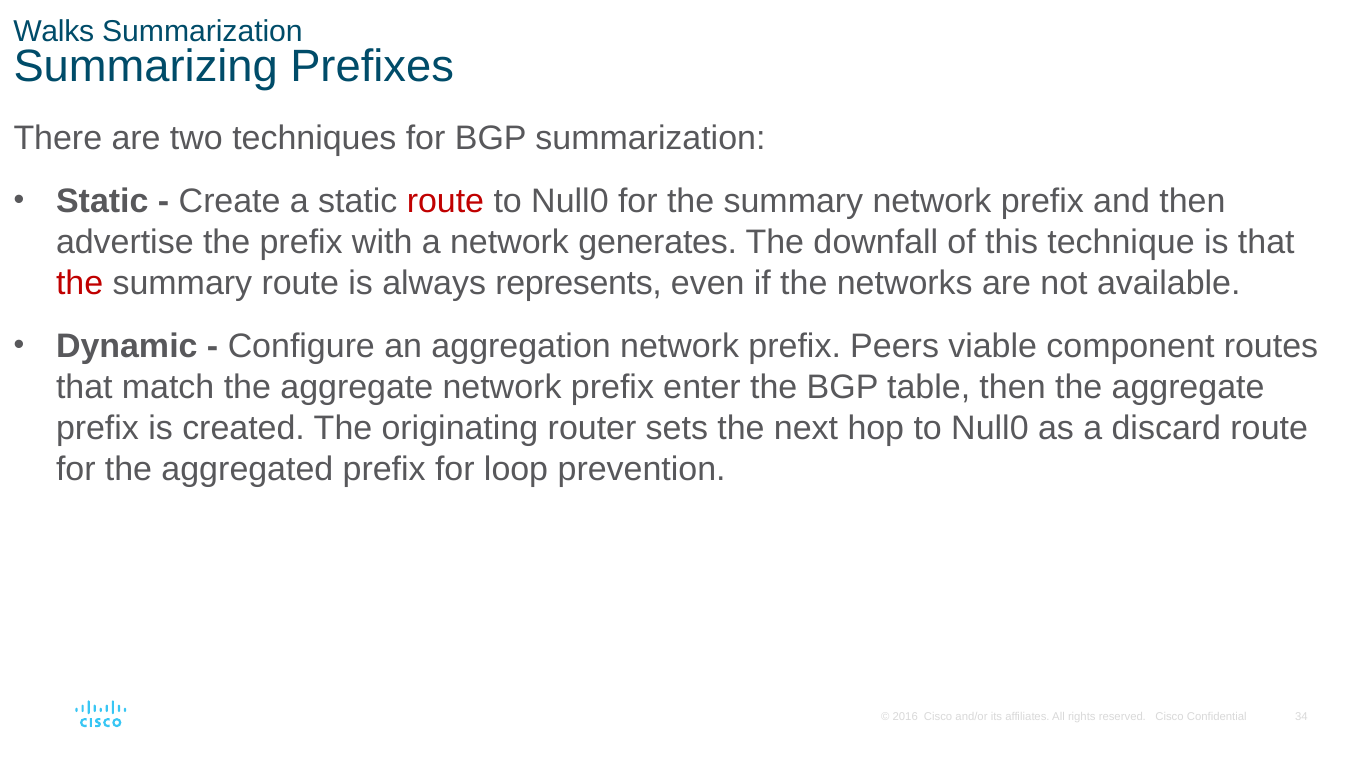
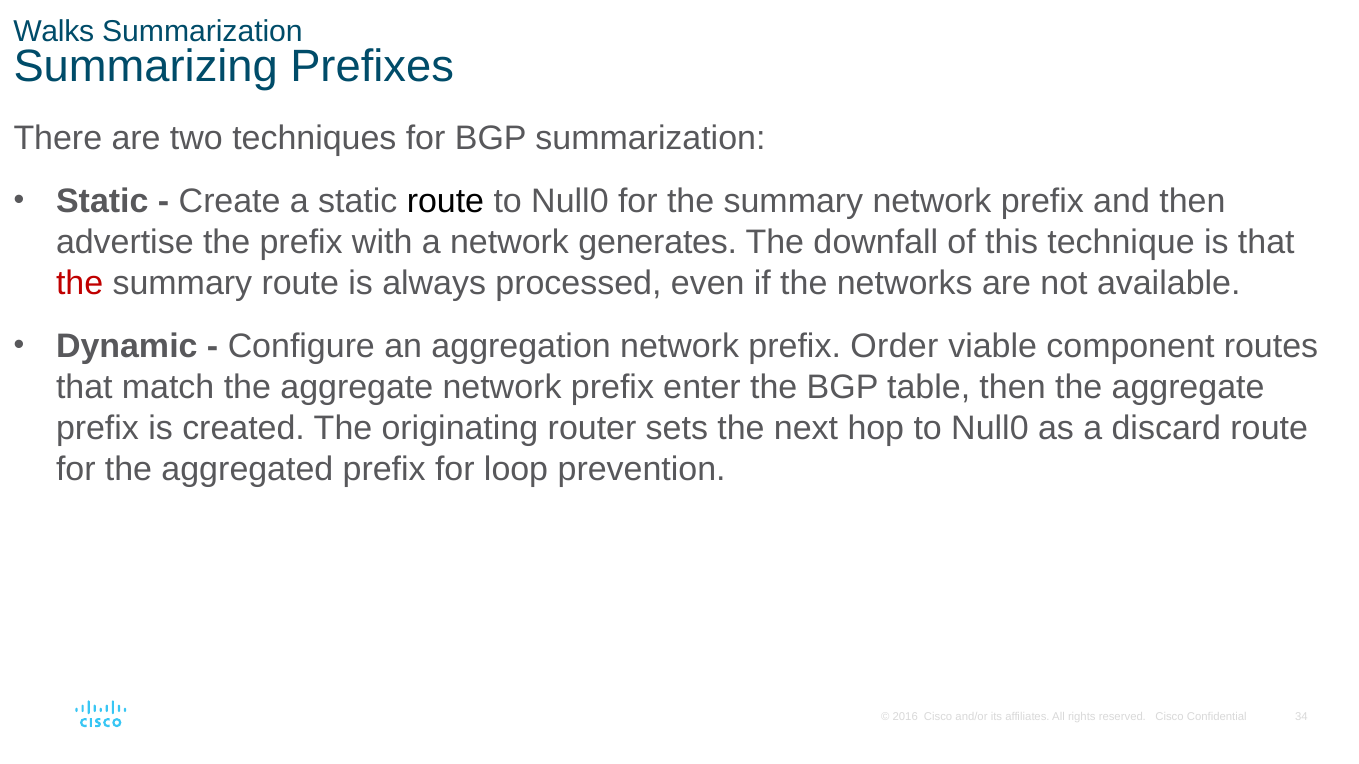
route at (445, 202) colour: red -> black
represents: represents -> processed
Peers: Peers -> Order
